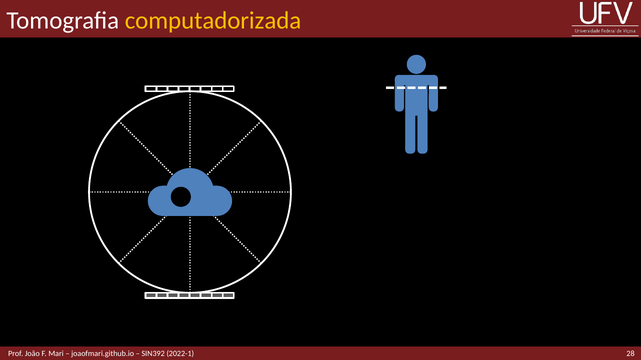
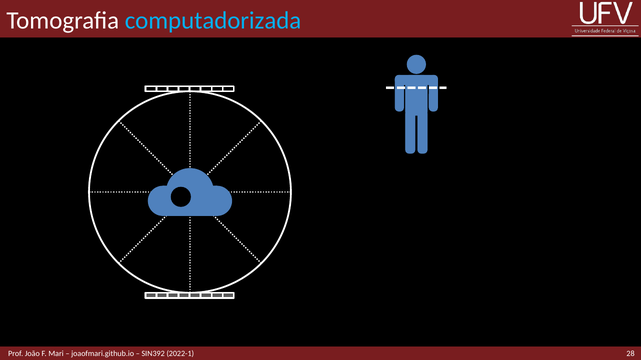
computadorizada colour: yellow -> light blue
